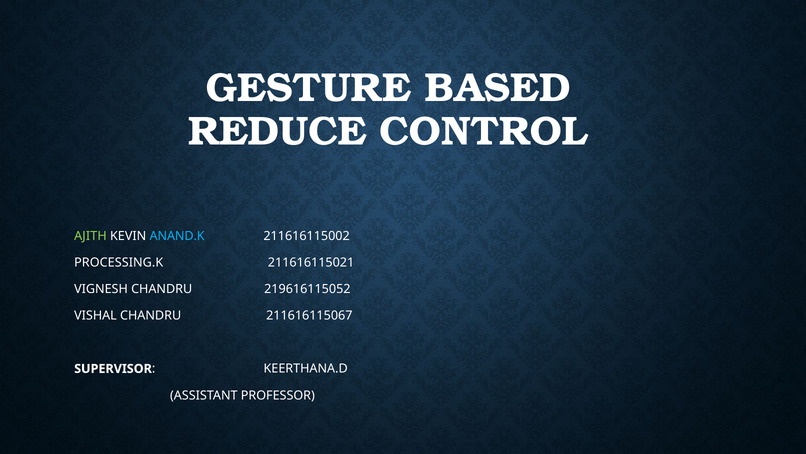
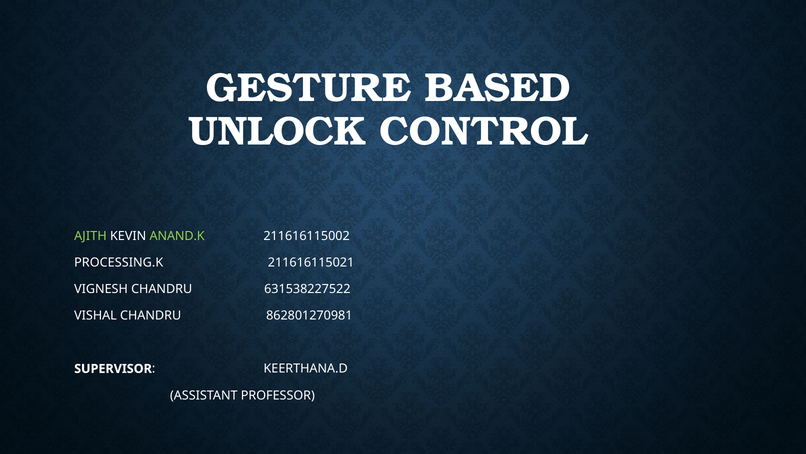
REDUCE: REDUCE -> UNLOCK
ANAND.K colour: light blue -> light green
219616115052: 219616115052 -> 631538227522
211616115067: 211616115067 -> 862801270981
